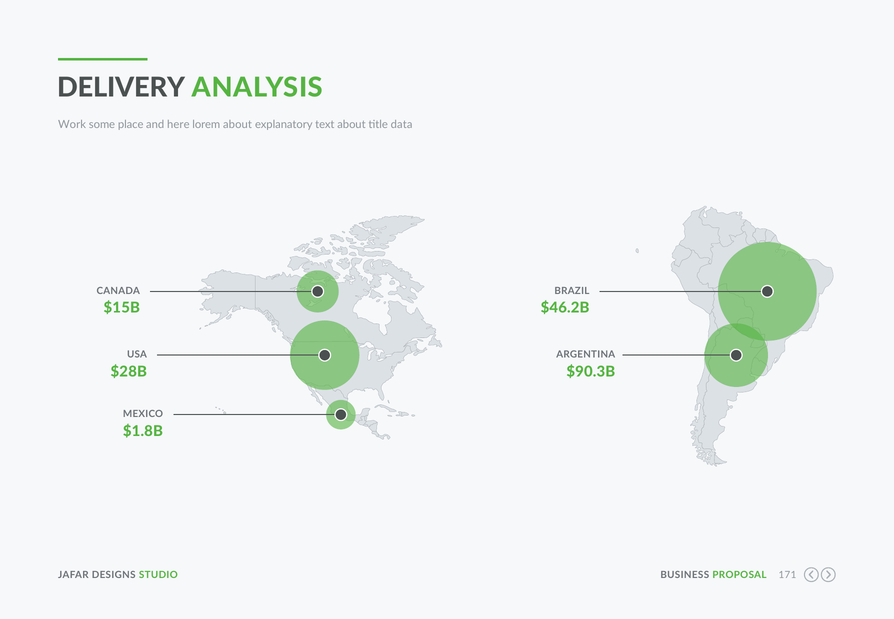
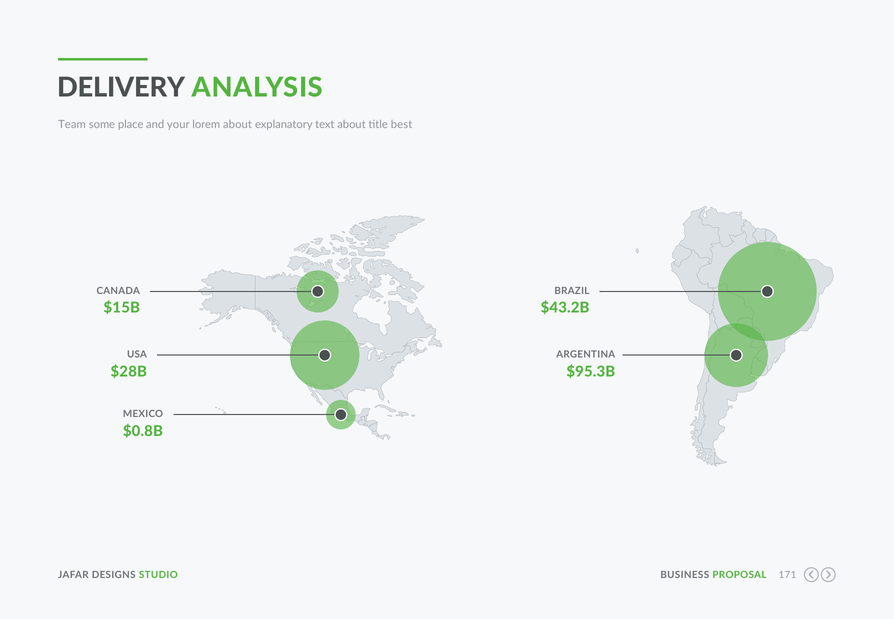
Work: Work -> Team
here: here -> your
data: data -> best
$46.2B: $46.2B -> $43.2B
$90.3B: $90.3B -> $95.3B
$1.8B: $1.8B -> $0.8B
